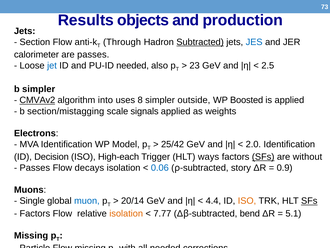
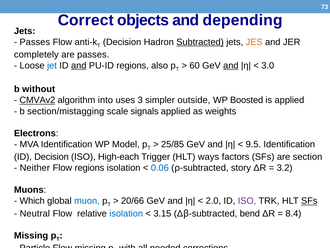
Results: Results -> Correct
production: production -> depending
Section at (35, 42): Section -> Passes
Through at (122, 42): Through -> Decision
JES colour: blue -> orange
calorimeter: calorimeter -> completely
and at (79, 65) underline: none -> present
PU-ID needed: needed -> regions
23: 23 -> 60
and at (231, 65) underline: none -> present
2.5: 2.5 -> 3.0
b simpler: simpler -> without
8: 8 -> 3
25/42: 25/42 -> 25/85
2.0: 2.0 -> 9.5
SFs at (263, 157) underline: present -> none
without: without -> section
Passes at (35, 168): Passes -> Neither
Flow decays: decays -> regions
0.9: 0.9 -> 3.2
Single: Single -> Which
20/14: 20/14 -> 20/66
4.4: 4.4 -> 2.0
ISO at (247, 201) colour: orange -> purple
Factors at (35, 213): Factors -> Neutral
isolation at (126, 213) colour: orange -> blue
7.77: 7.77 -> 3.15
5.1: 5.1 -> 8.4
